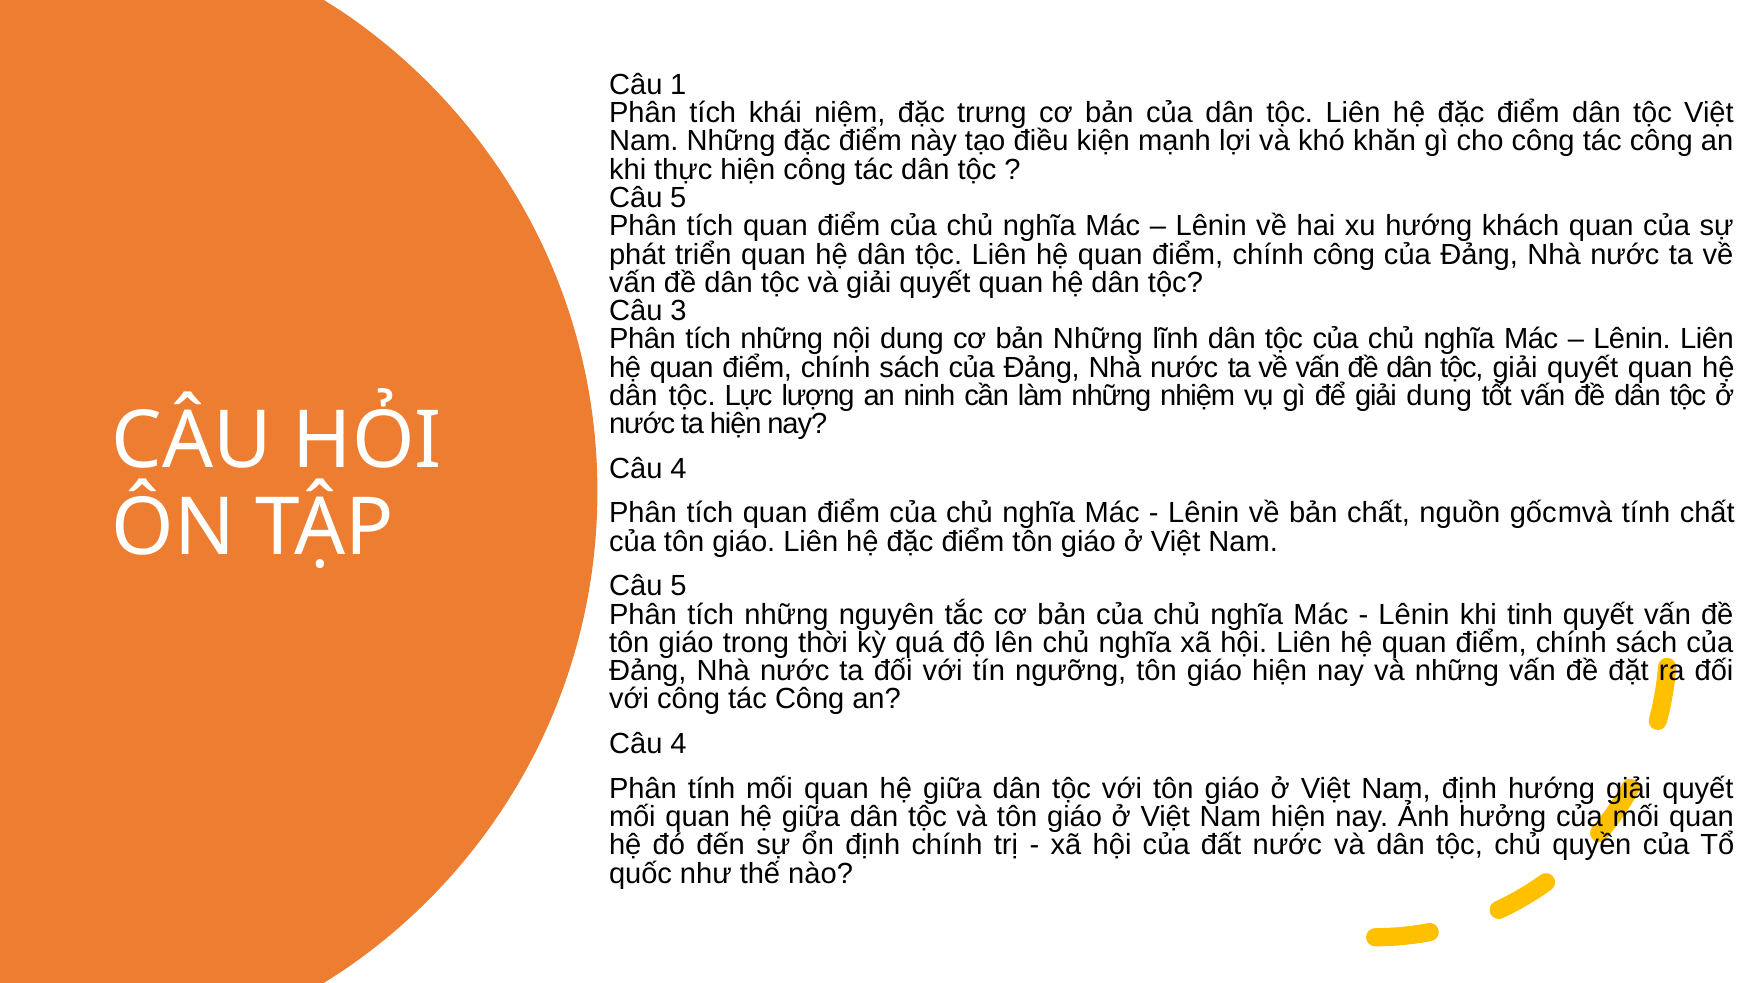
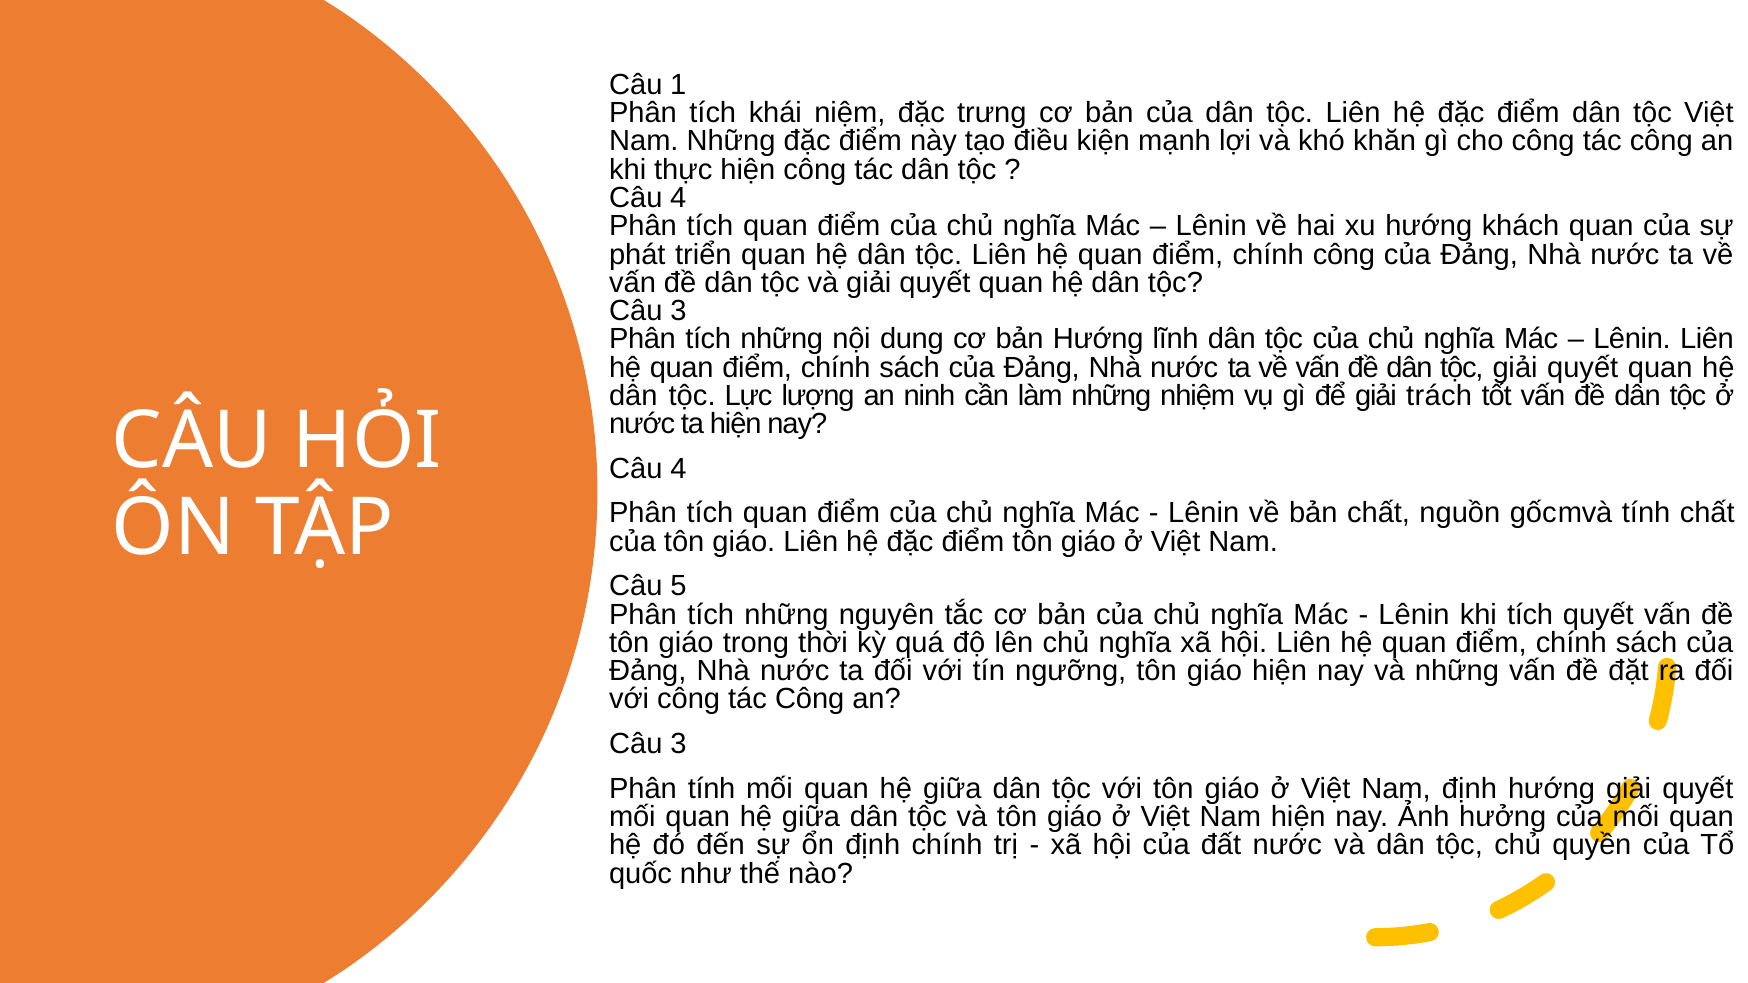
5 at (678, 198): 5 -> 4
bản Những: Những -> Hướng
giải dung: dung -> trách
khi tinh: tinh -> tích
4 at (678, 744): 4 -> 3
